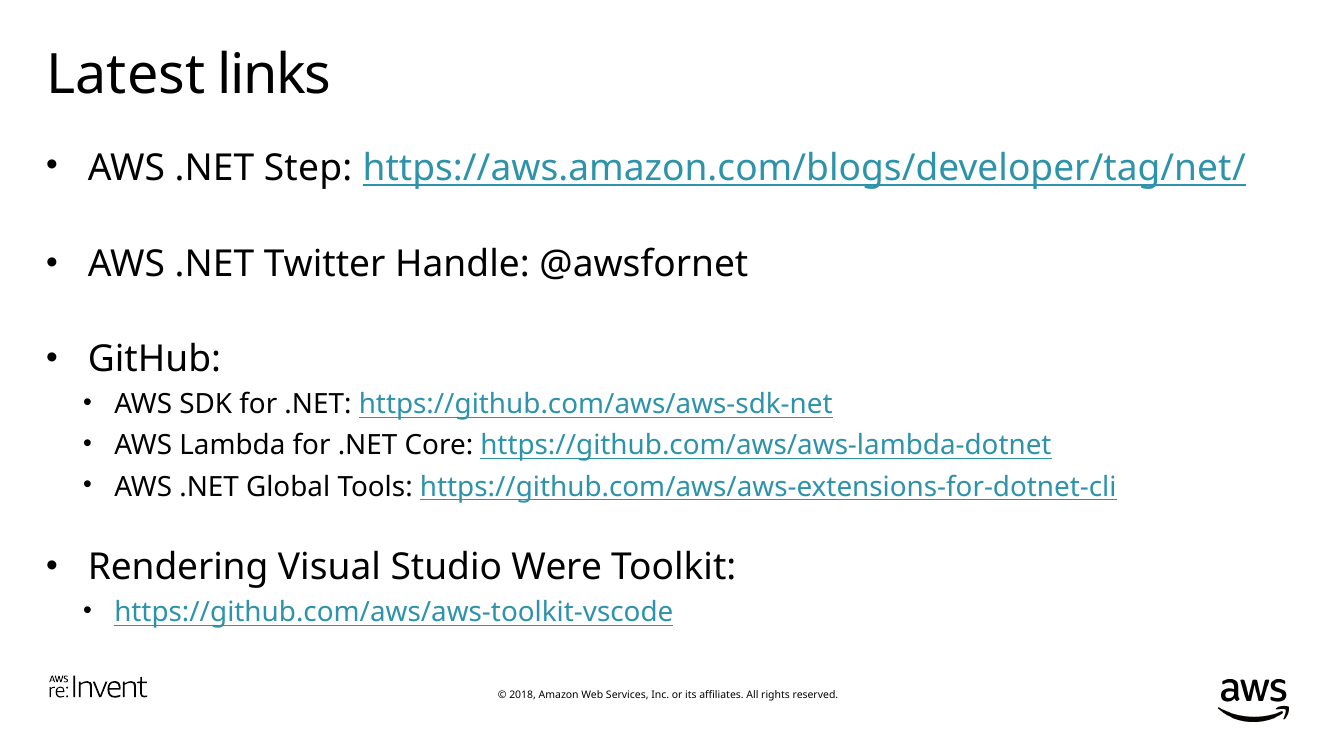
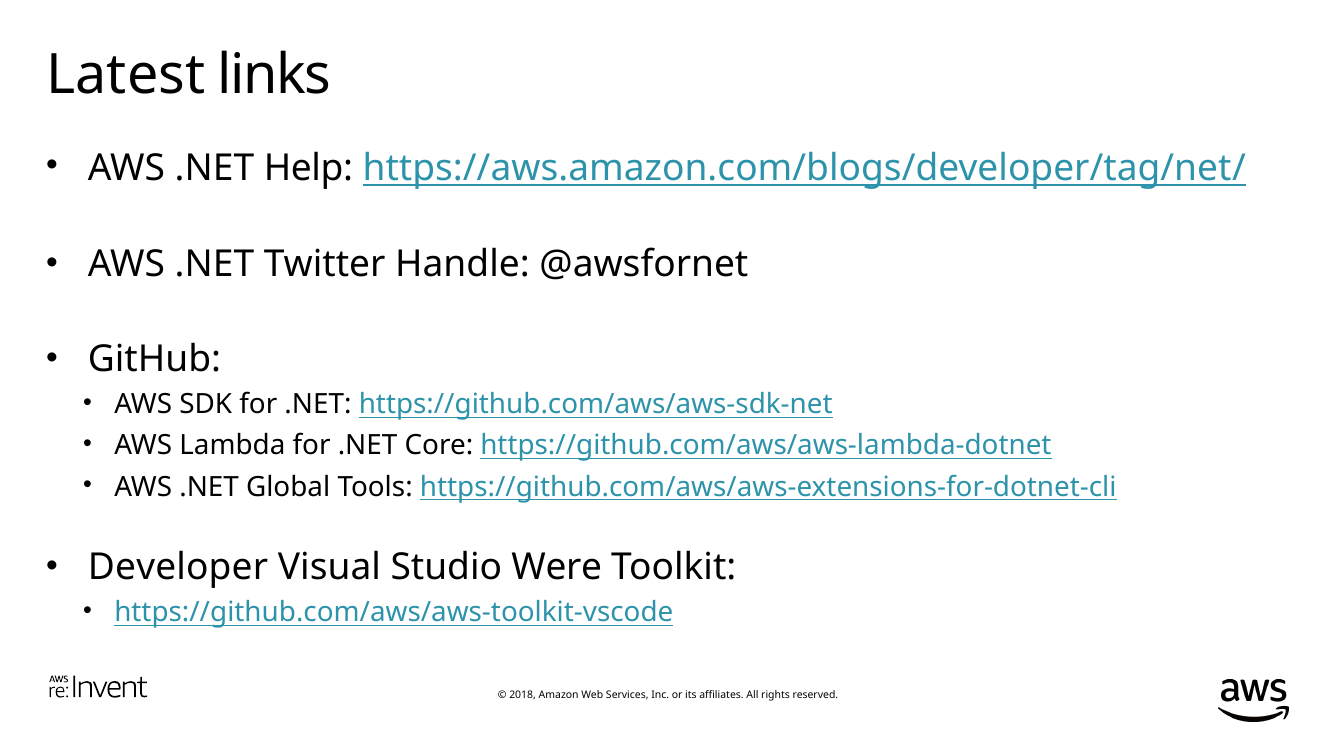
Step: Step -> Help
Rendering: Rendering -> Developer
